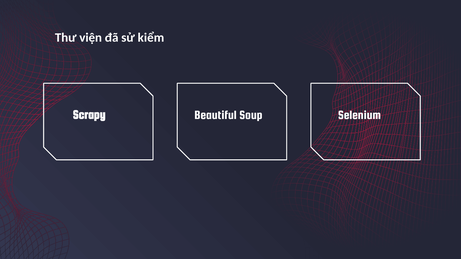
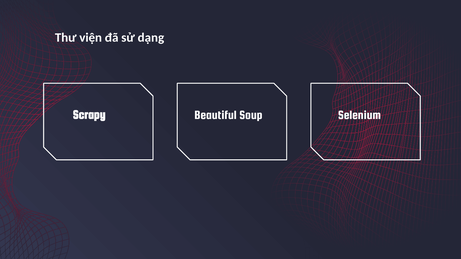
kiểm: kiểm -> dạng
